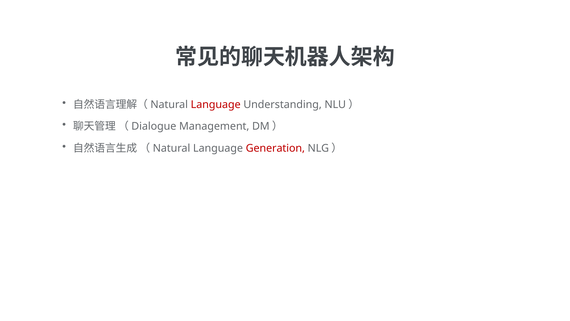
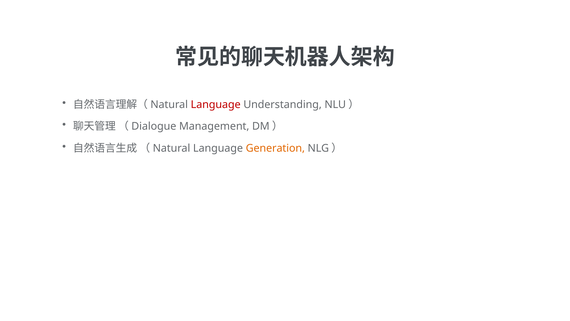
Generation colour: red -> orange
